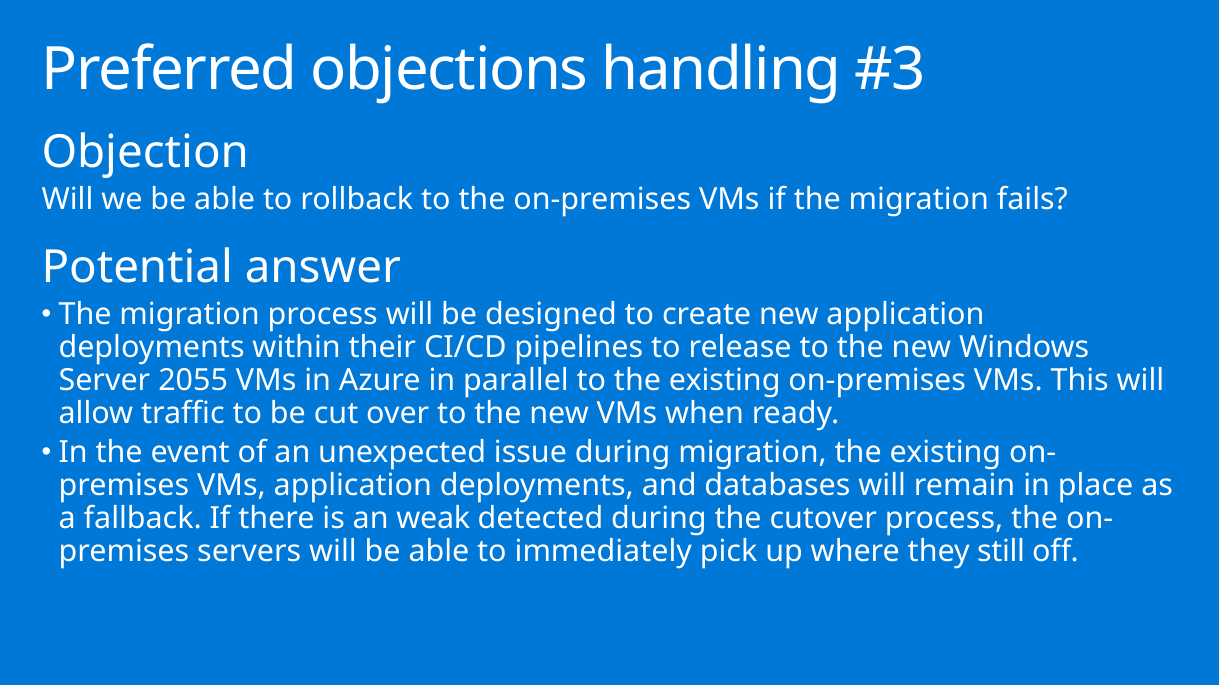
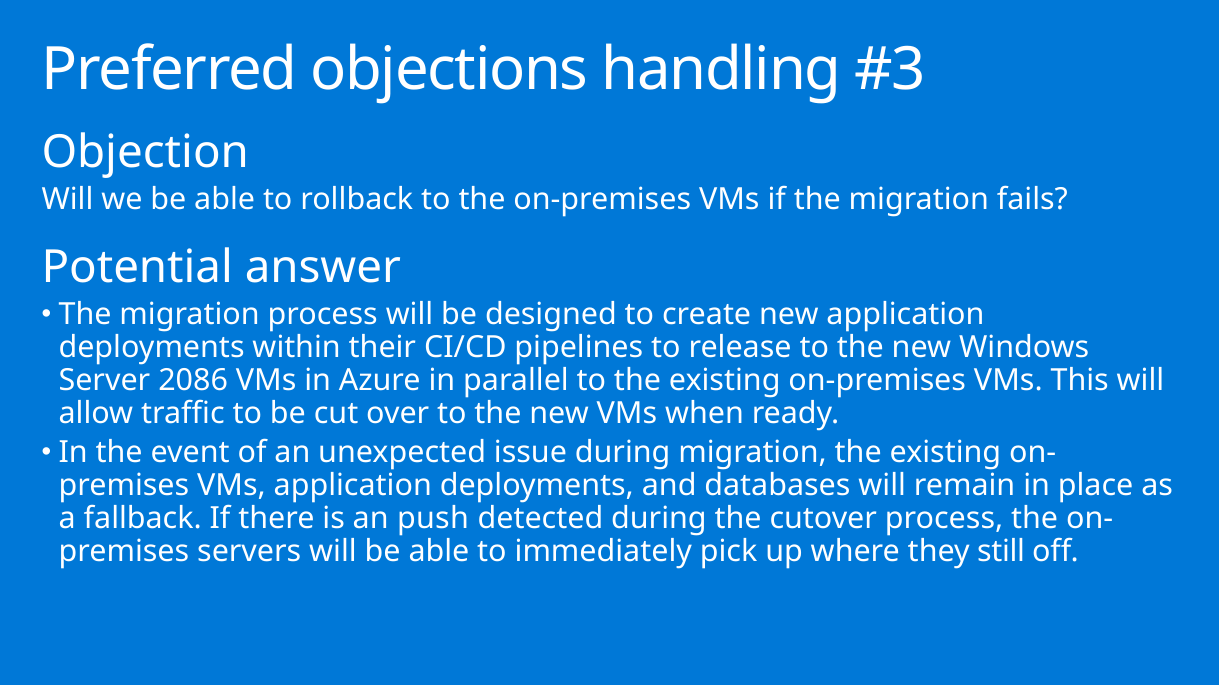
2055: 2055 -> 2086
weak: weak -> push
